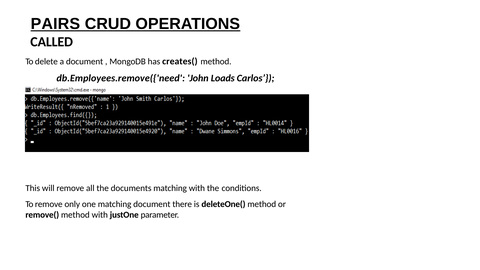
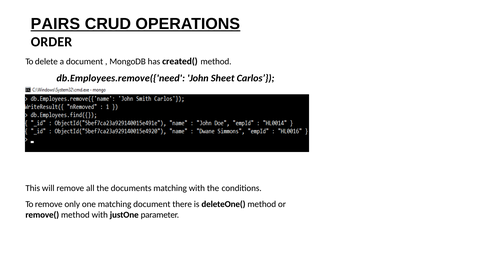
CALLED: CALLED -> ORDER
creates(: creates( -> created(
Loads: Loads -> Sheet
